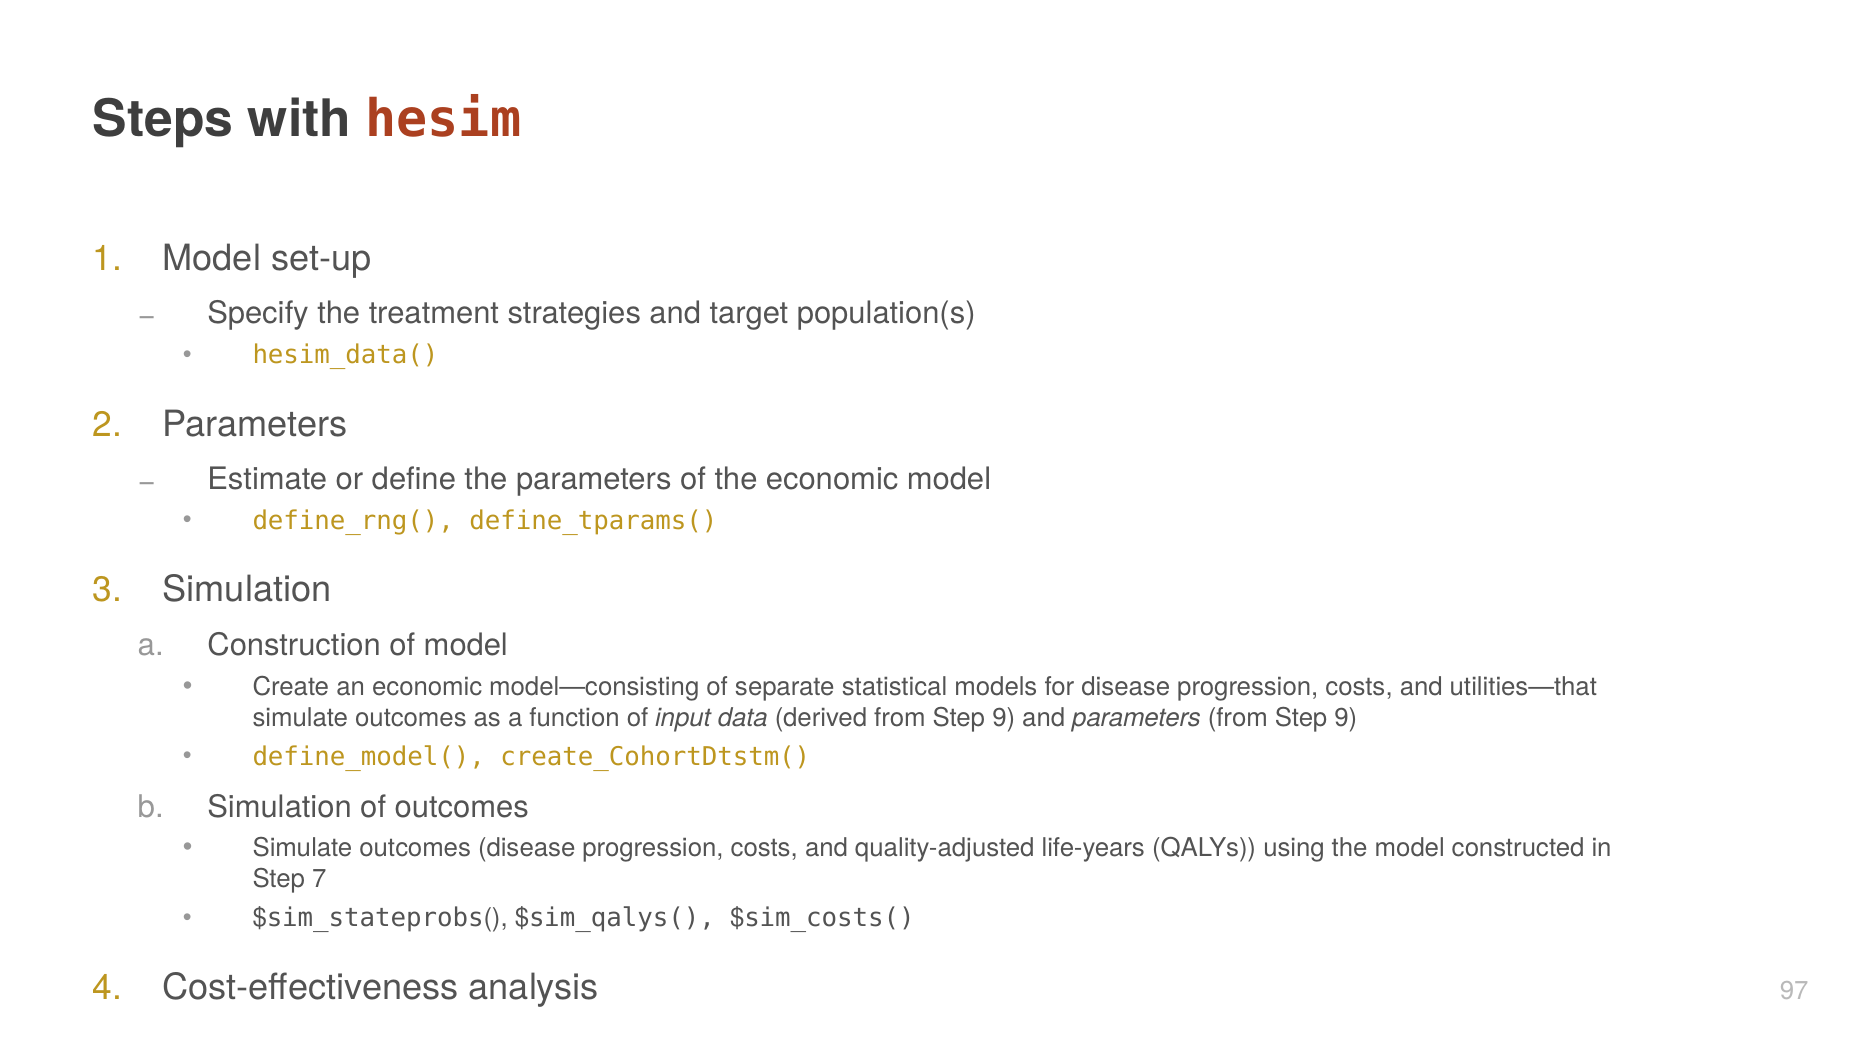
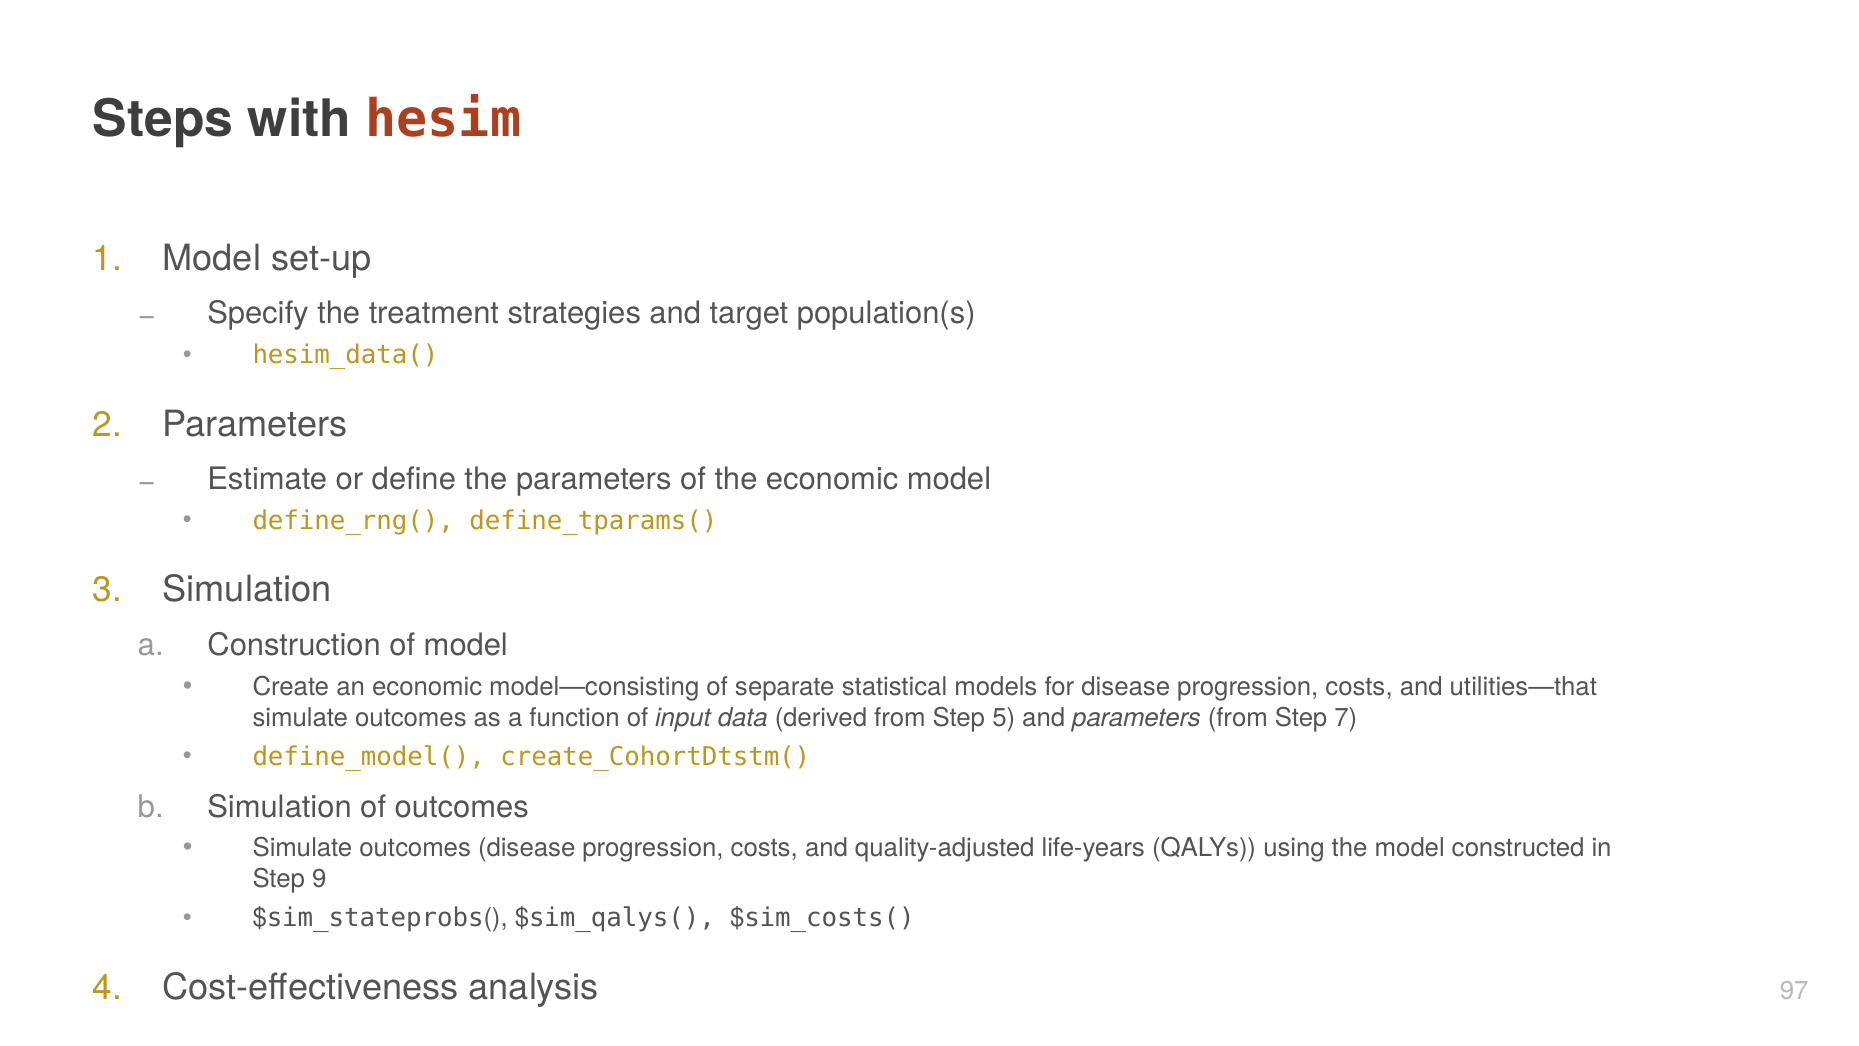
derived from Step 9: 9 -> 5
parameters from Step 9: 9 -> 7
7: 7 -> 9
